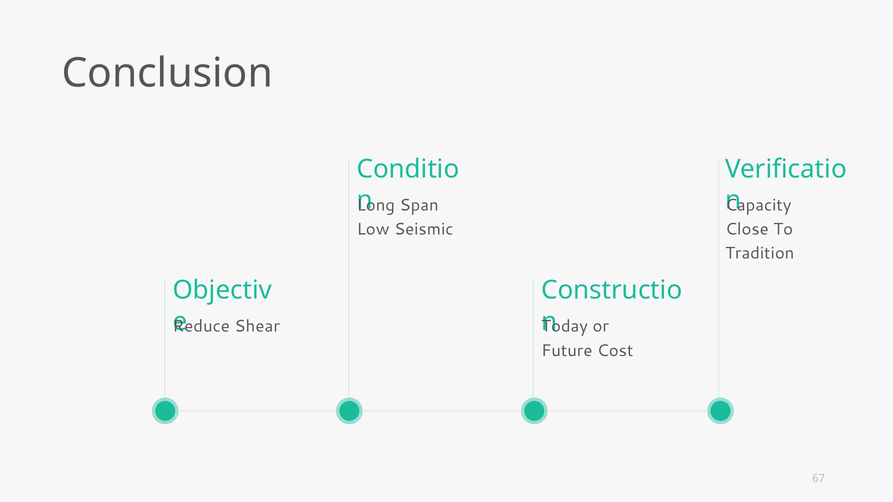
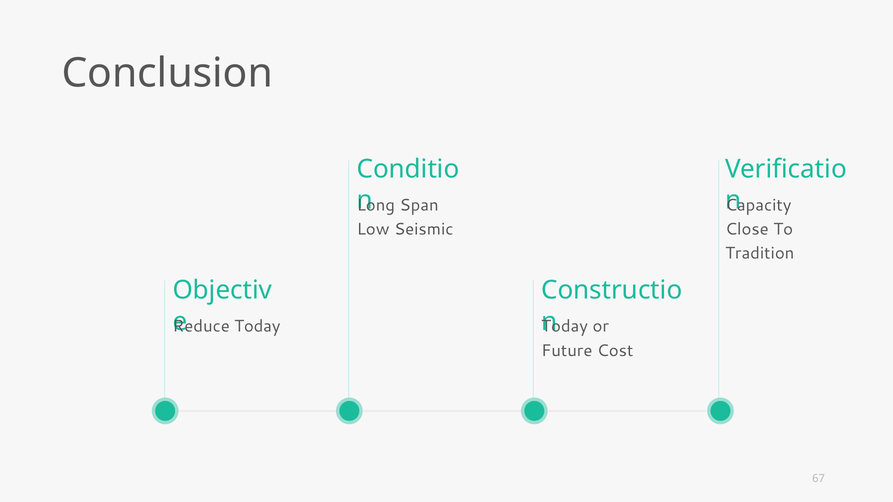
Shear at (257, 327): Shear -> Today
